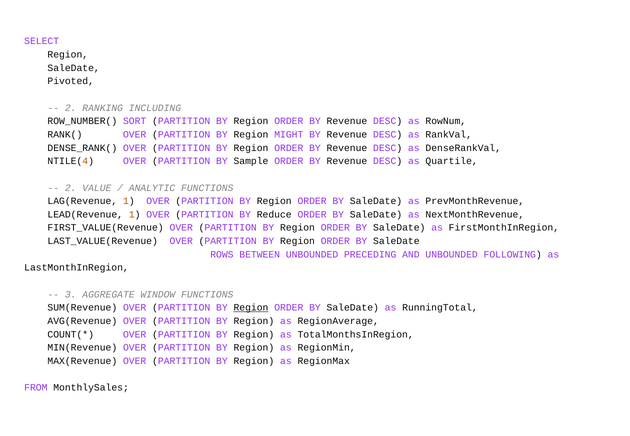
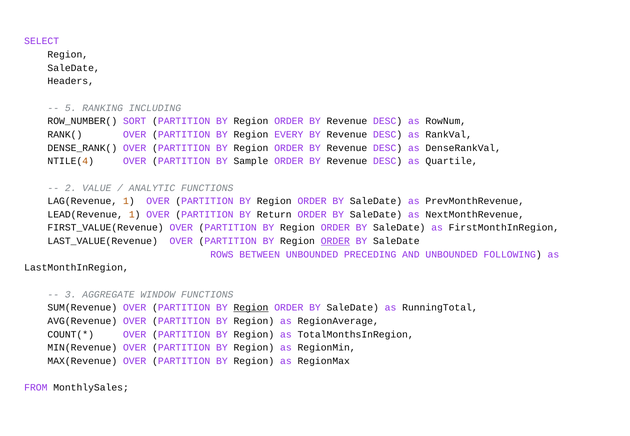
Pivoted: Pivoted -> Headers
2 at (71, 108): 2 -> 5
MIGHT: MIGHT -> EVERY
Reduce: Reduce -> Return
ORDER at (335, 241) underline: none -> present
